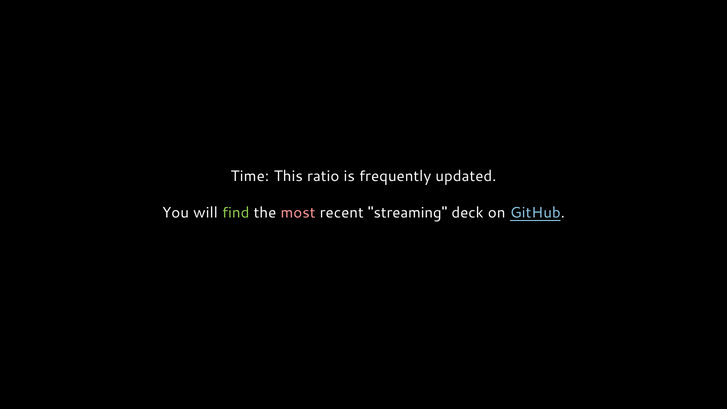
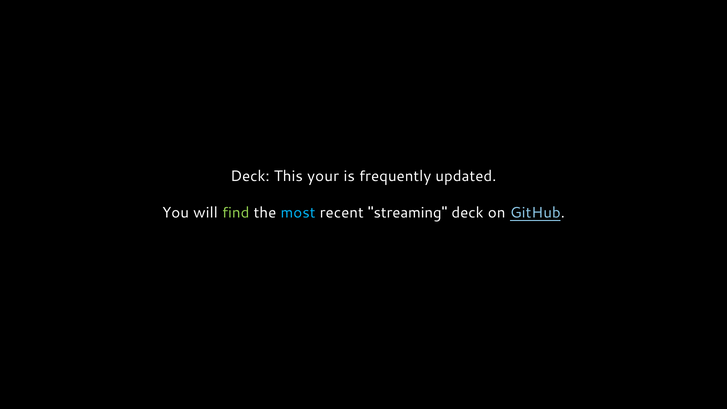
Time at (250, 176): Time -> Deck
ratio: ratio -> your
most colour: pink -> light blue
